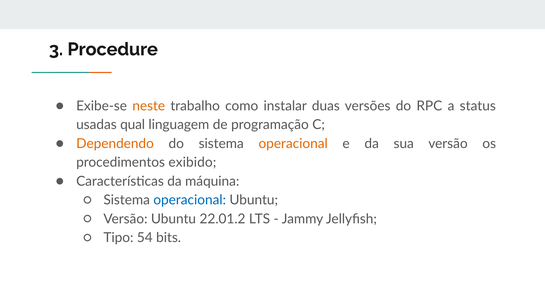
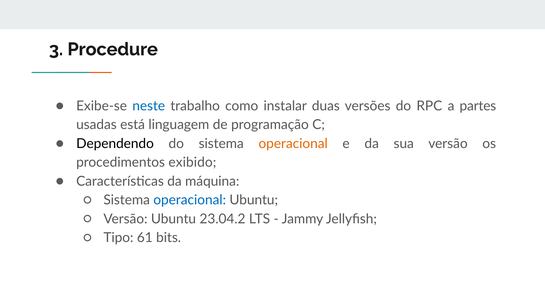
neste colour: orange -> blue
status: status -> partes
qual: qual -> está
Dependendo colour: orange -> black
22.01.2: 22.01.2 -> 23.04.2
54: 54 -> 61
